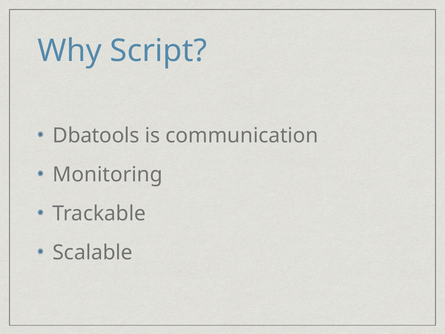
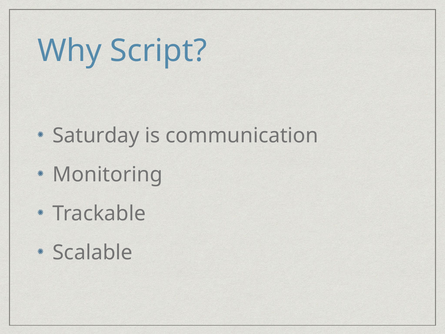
Dbatools: Dbatools -> Saturday
